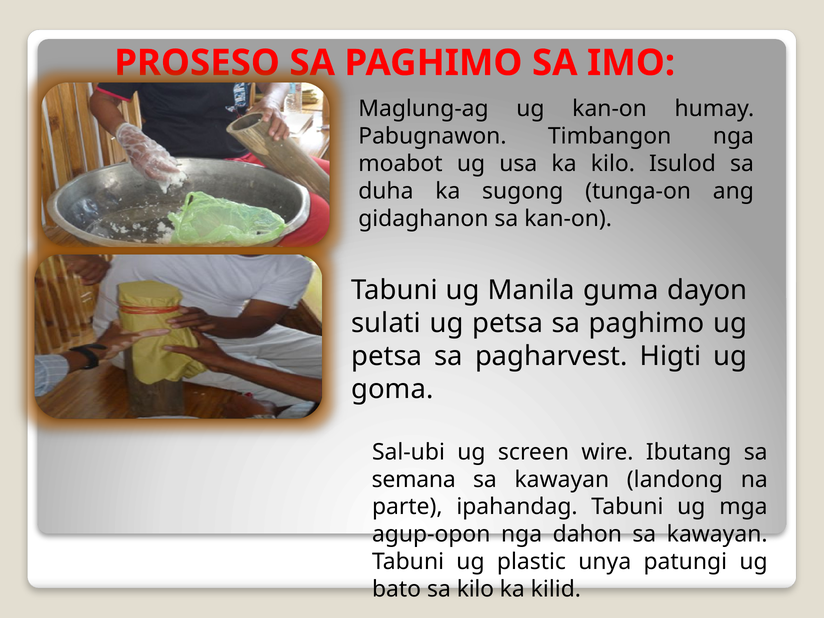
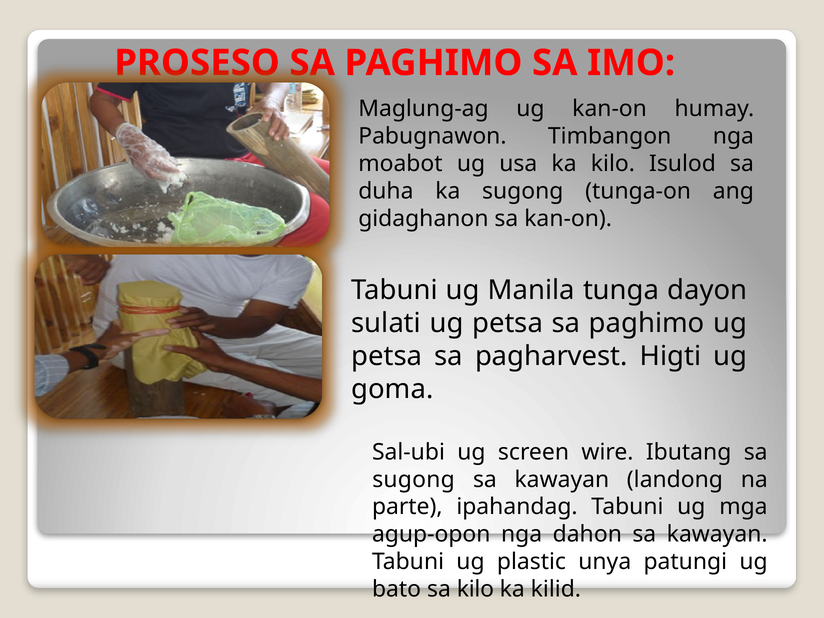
guma: guma -> tunga
semana at (414, 479): semana -> sugong
